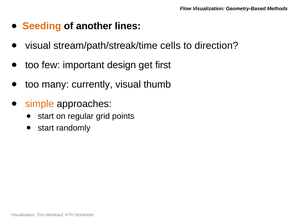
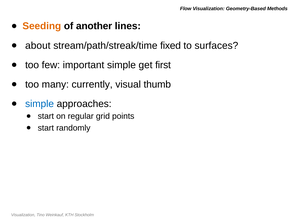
visual at (38, 46): visual -> about
cells: cells -> fixed
direction: direction -> surfaces
important design: design -> simple
simple at (40, 104) colour: orange -> blue
